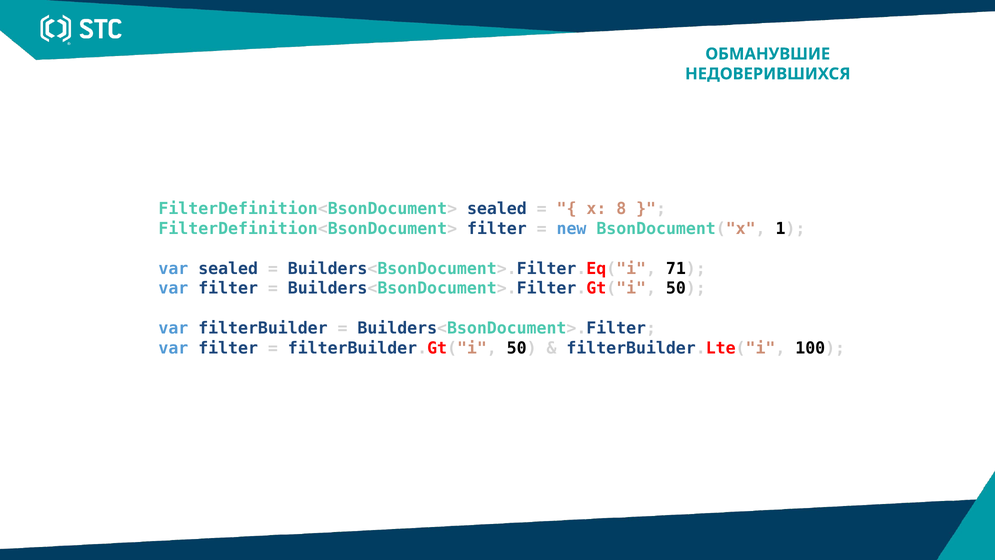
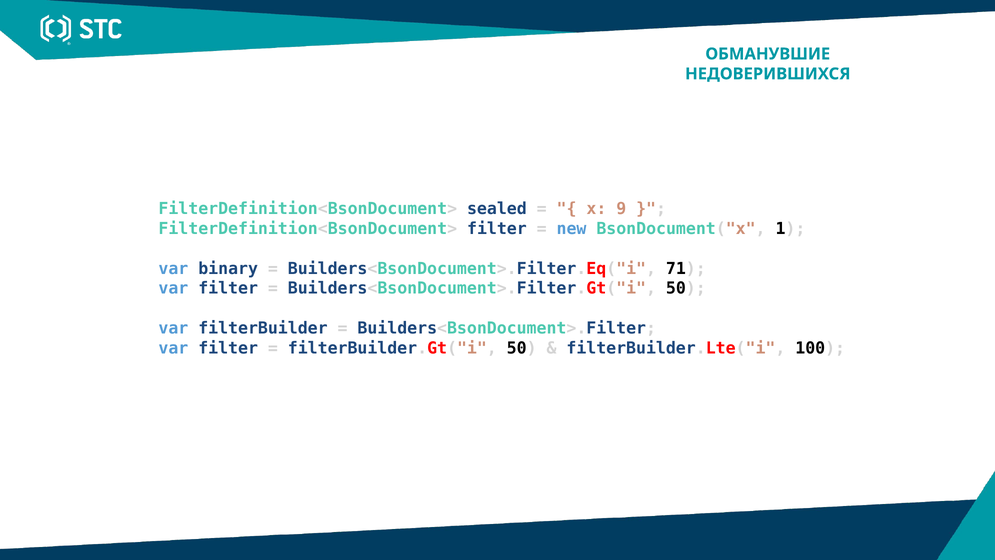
8: 8 -> 9
var sealed: sealed -> binary
